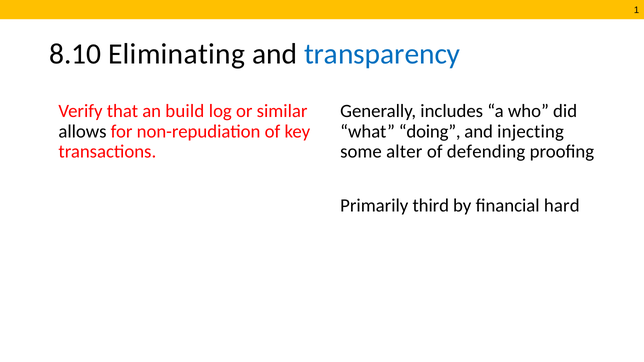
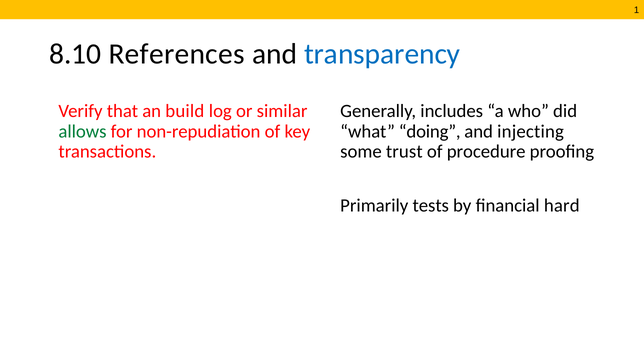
Eliminating: Eliminating -> References
allows colour: black -> green
alter: alter -> trust
defending: defending -> procedure
third: third -> tests
